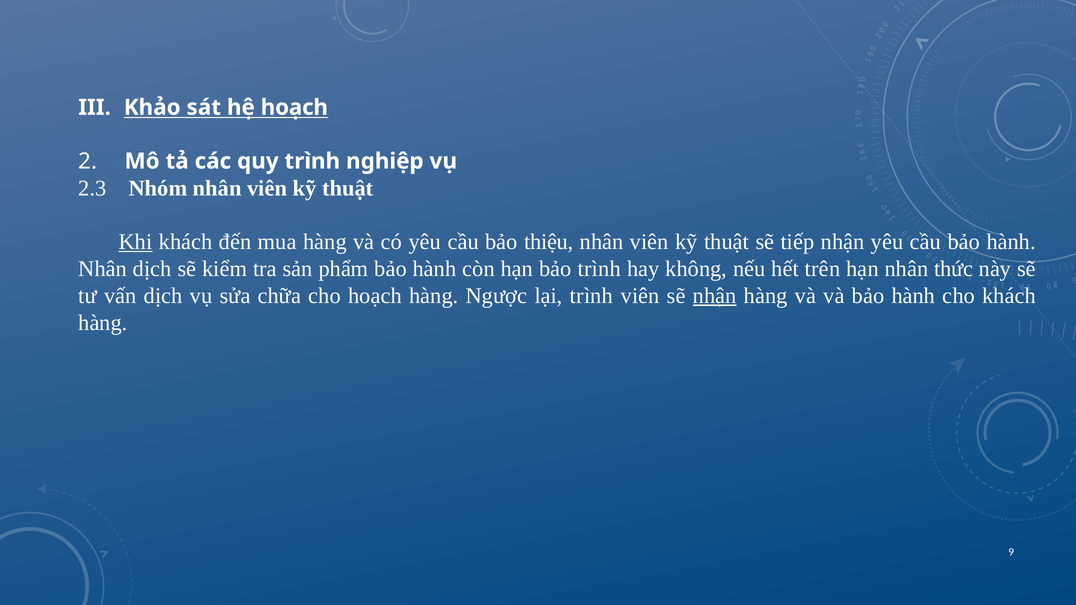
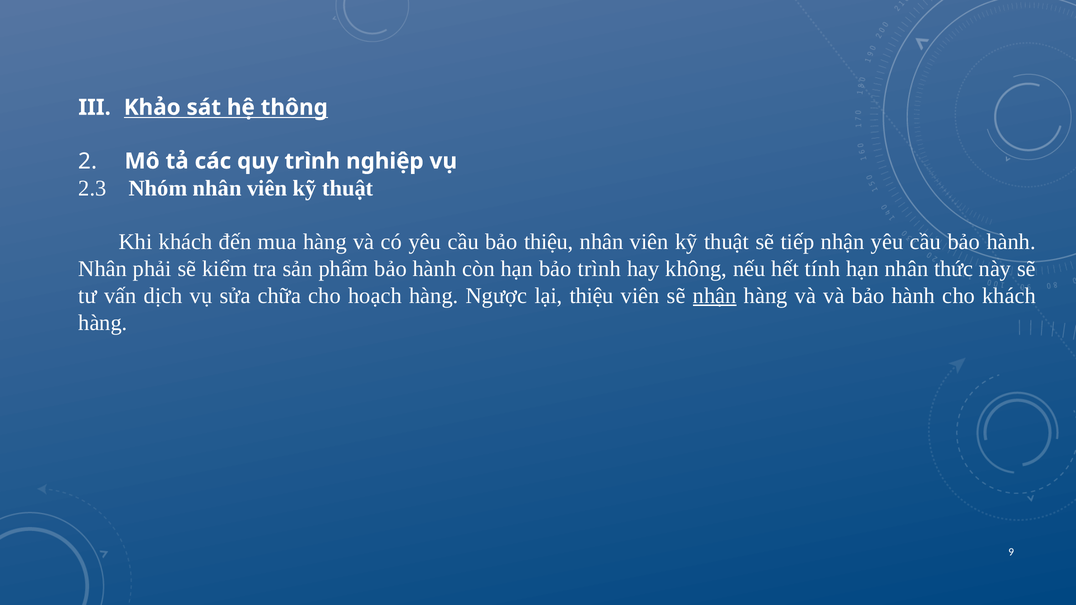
hệ hoạch: hoạch -> thông
Khi underline: present -> none
Nhân dịch: dịch -> phải
trên: trên -> tính
lại trình: trình -> thiệu
